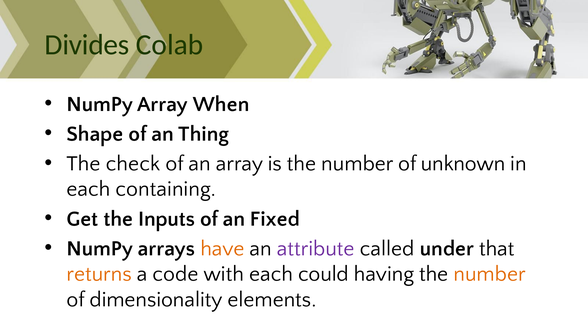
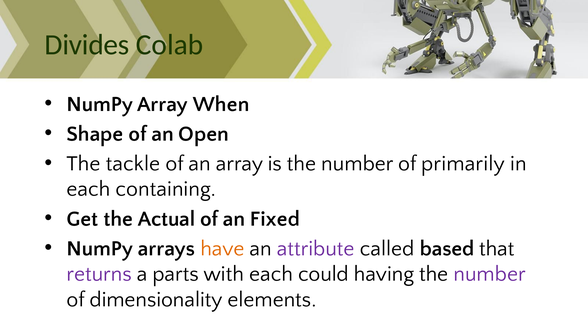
Thing: Thing -> Open
check: check -> tackle
unknown: unknown -> primarily
Inputs: Inputs -> Actual
under: under -> based
returns colour: orange -> purple
code: code -> parts
number at (490, 274) colour: orange -> purple
